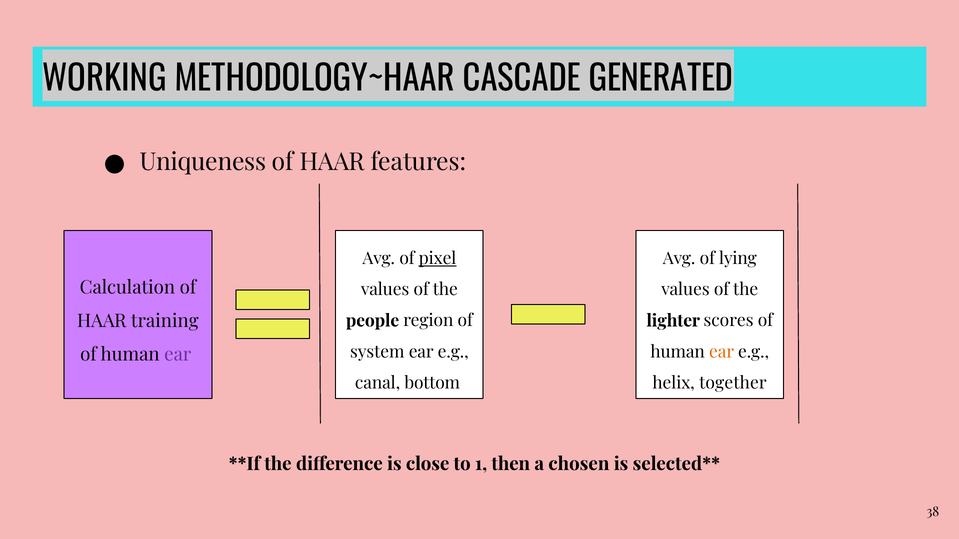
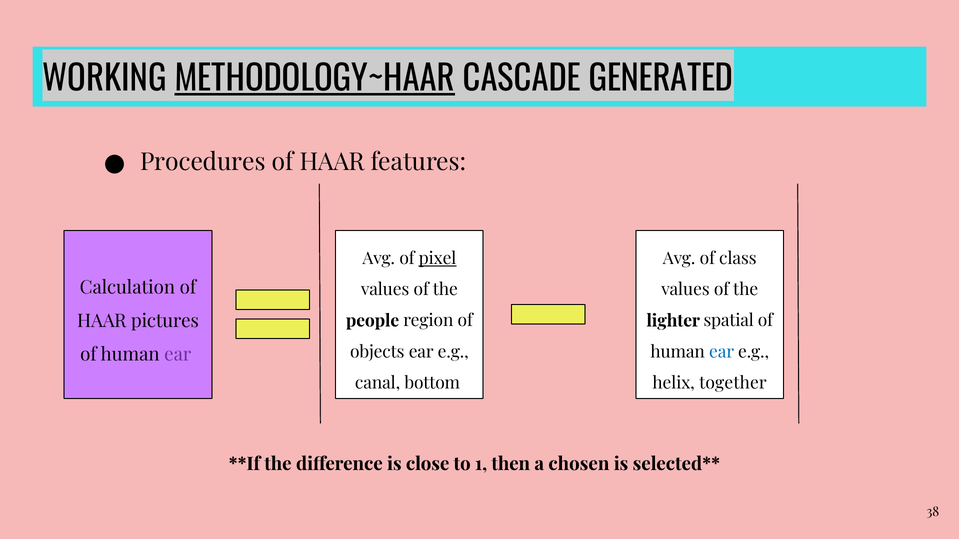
METHODOLOGY~HAAR underline: none -> present
Uniqueness: Uniqueness -> Procedures
lying: lying -> class
scores: scores -> spatial
training: training -> pictures
system: system -> objects
ear at (722, 352) colour: orange -> blue
